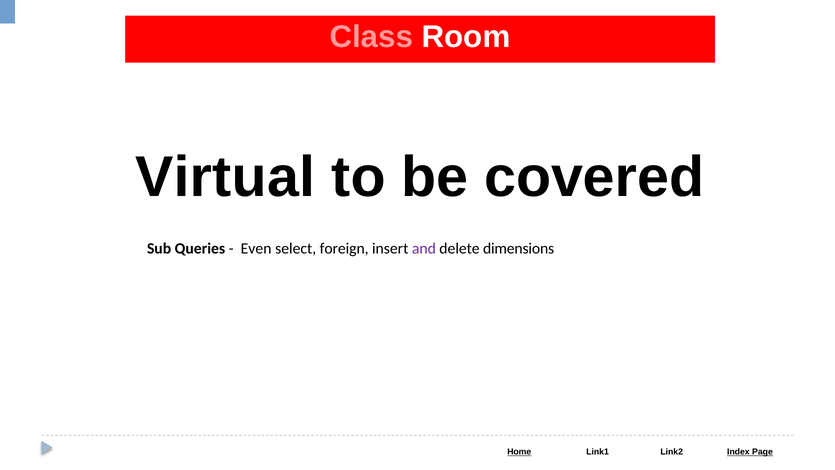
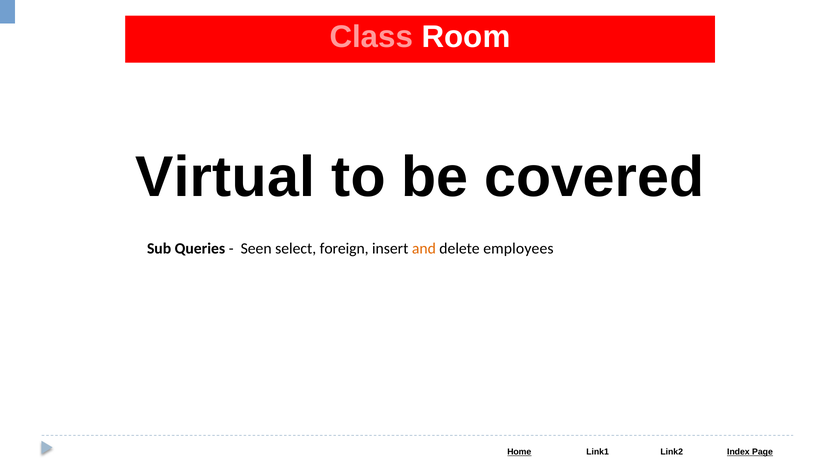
Even: Even -> Seen
and colour: purple -> orange
dimensions: dimensions -> employees
